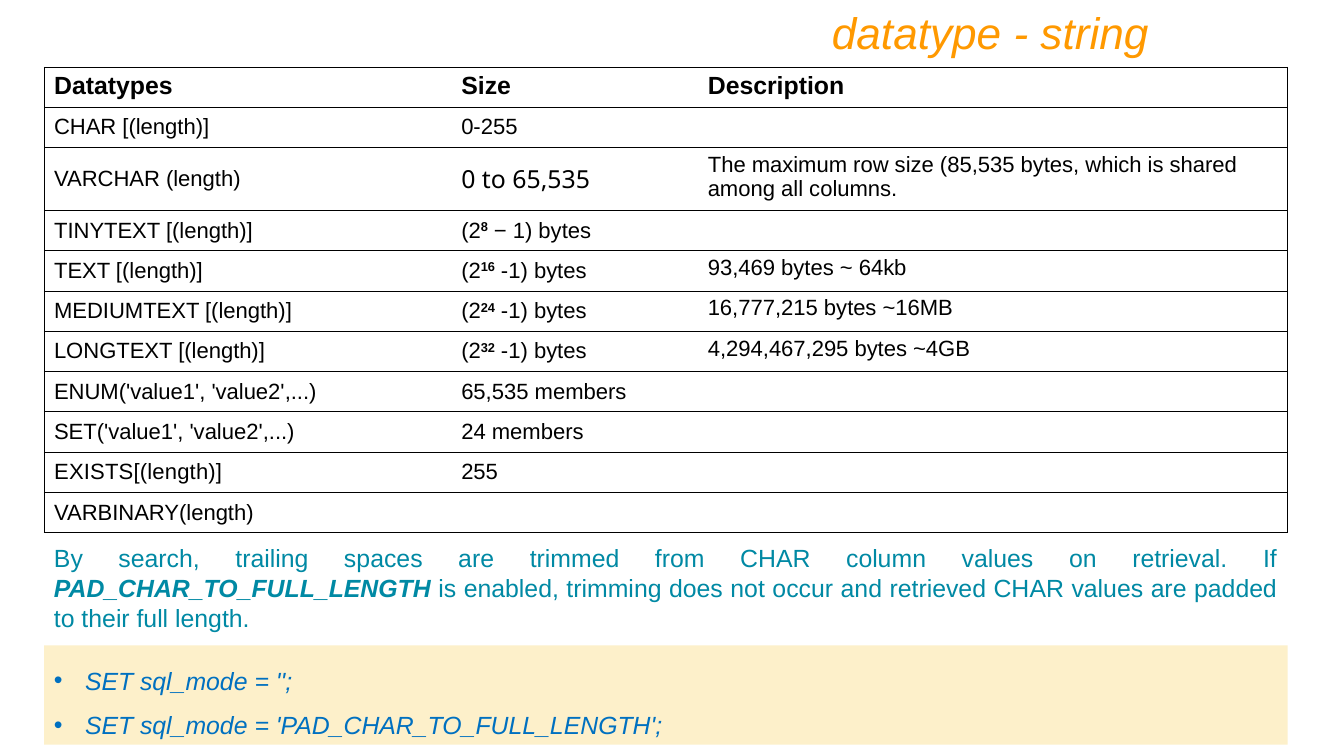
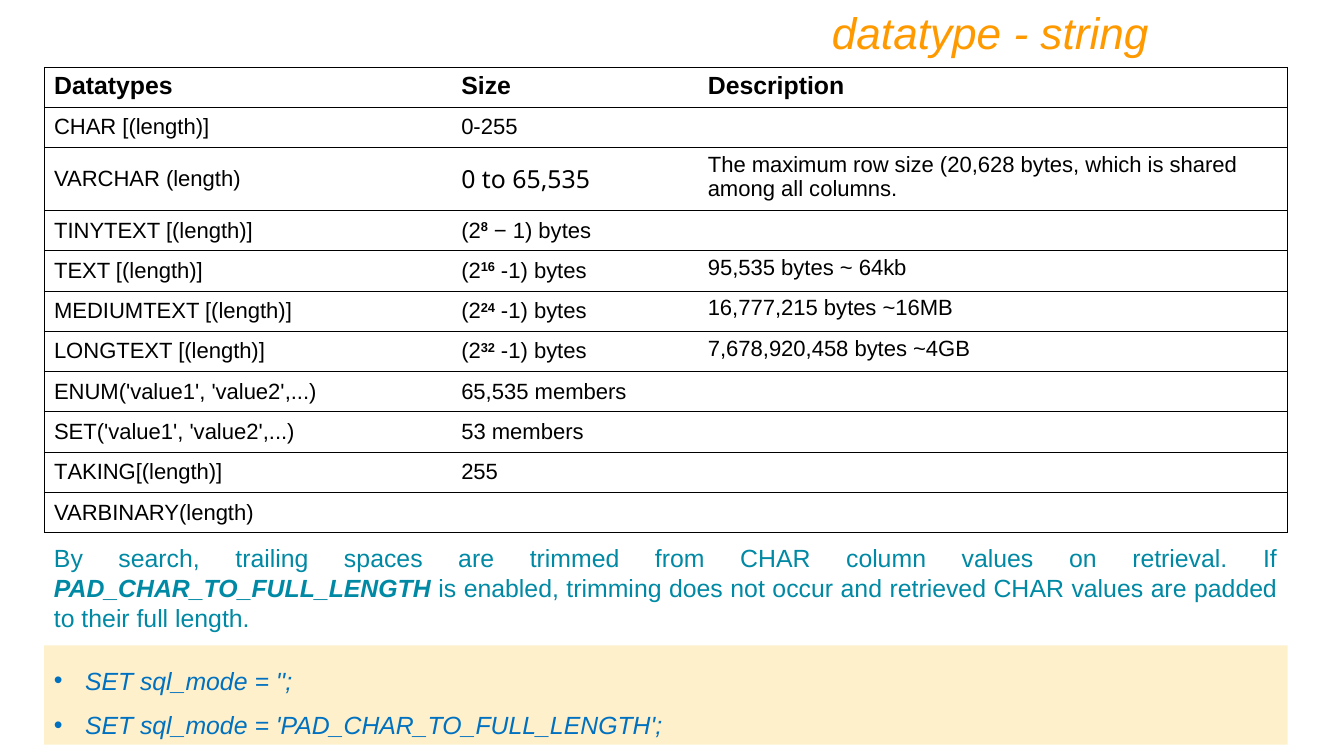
85,535: 85,535 -> 20,628
93,469: 93,469 -> 95,535
4,294,467,295: 4,294,467,295 -> 7,678,920,458
24: 24 -> 53
EXISTS[(length: EXISTS[(length -> TAKING[(length
